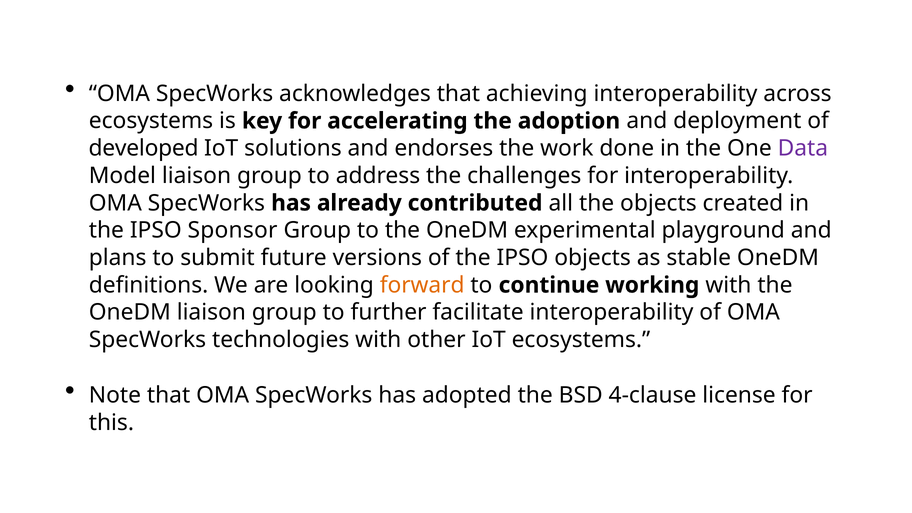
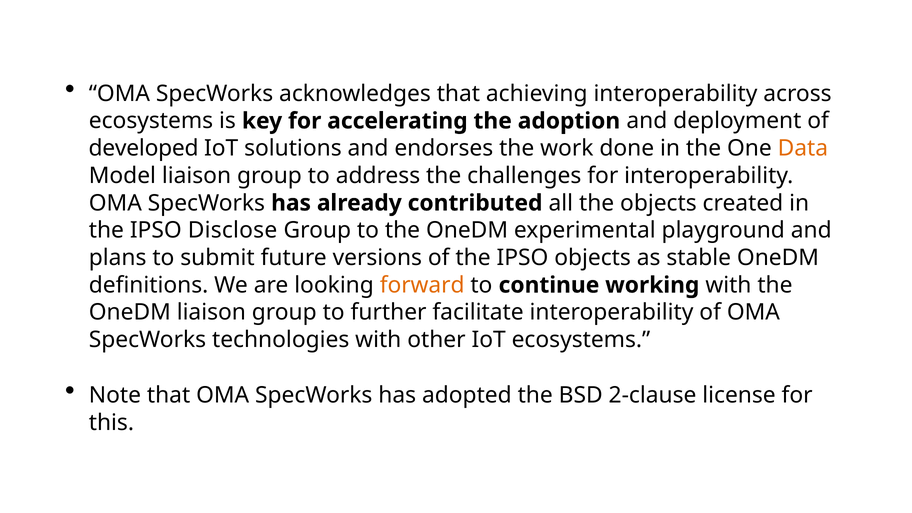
Data colour: purple -> orange
Sponsor: Sponsor -> Disclose
4-clause: 4-clause -> 2-clause
